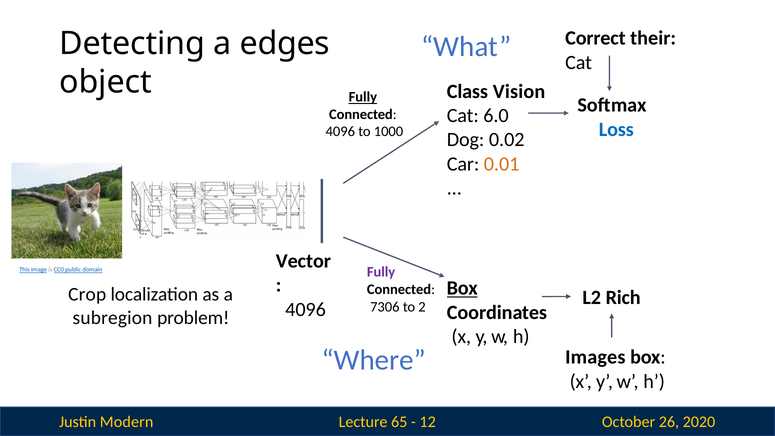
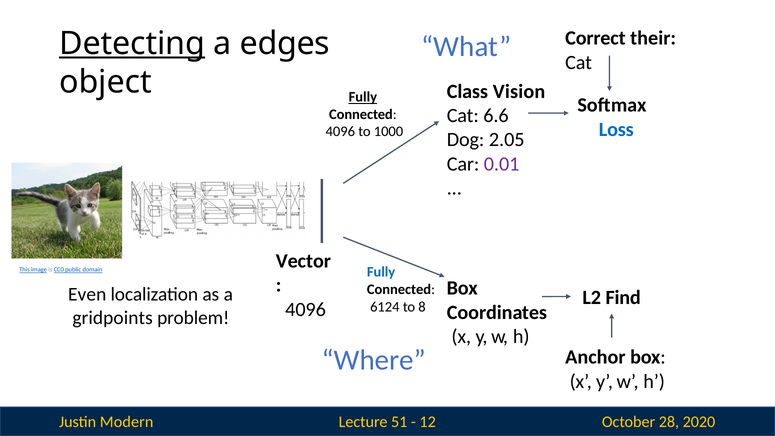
Detecting underline: none -> present
6.0: 6.0 -> 6.6
0.02: 0.02 -> 2.05
0.01 colour: orange -> purple
Fully at (381, 272) colour: purple -> blue
Box at (462, 288) underline: present -> none
Crop: Crop -> Even
7306: 7306 -> 6124
2: 2 -> 8
Rich: Rich -> Find
subregion: subregion -> gridpoints
Images: Images -> Anchor
65: 65 -> 51
26: 26 -> 28
